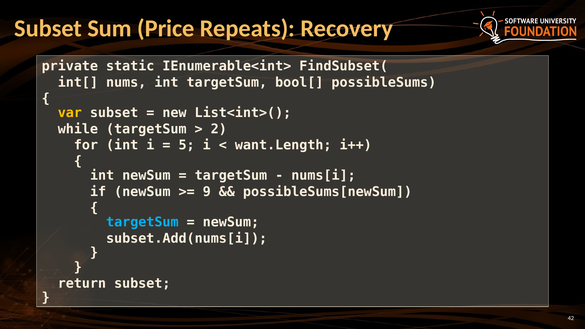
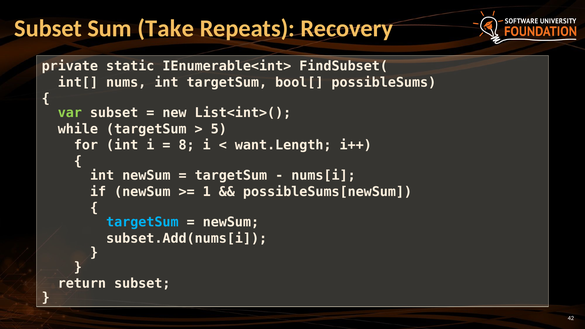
Price: Price -> Take
var colour: yellow -> light green
2: 2 -> 5
5: 5 -> 8
9: 9 -> 1
